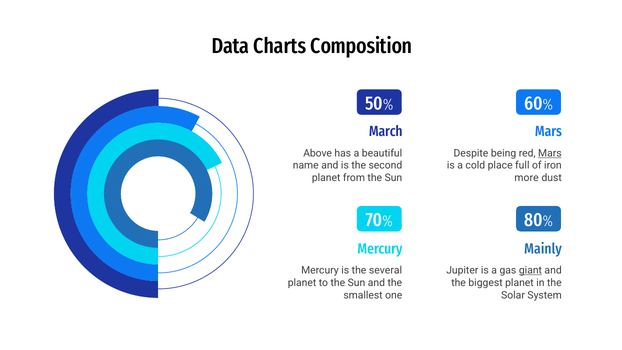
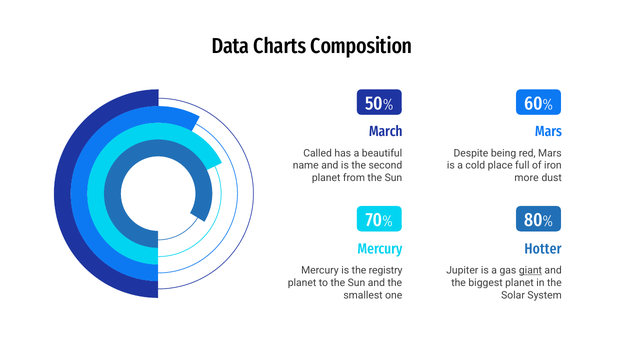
Above: Above -> Called
Mars at (550, 153) underline: present -> none
Mainly: Mainly -> Hotter
several: several -> registry
